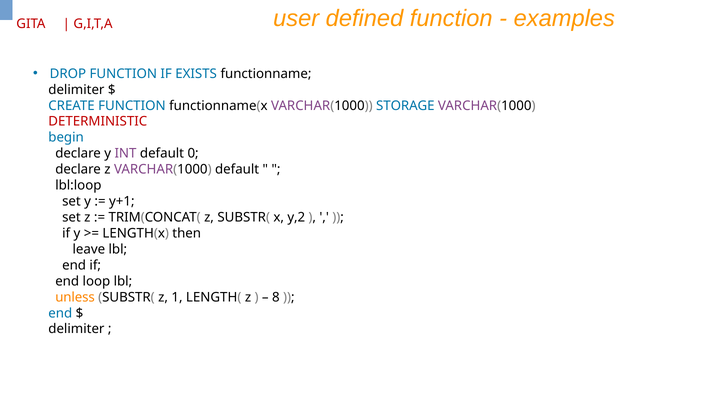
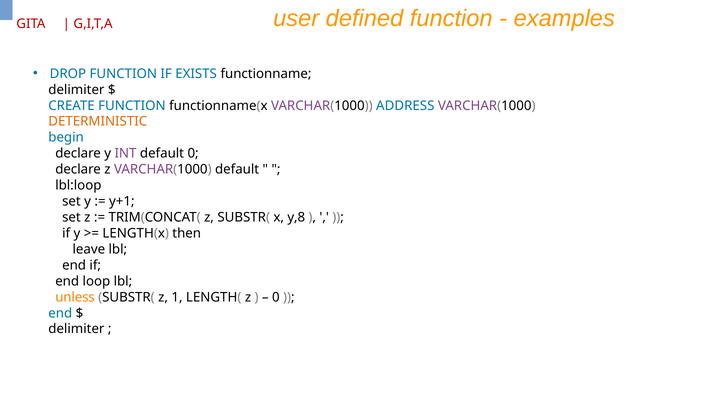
STORAGE: STORAGE -> ADDRESS
DETERMINISTIC colour: red -> orange
y,2: y,2 -> y,8
8 at (276, 297): 8 -> 0
